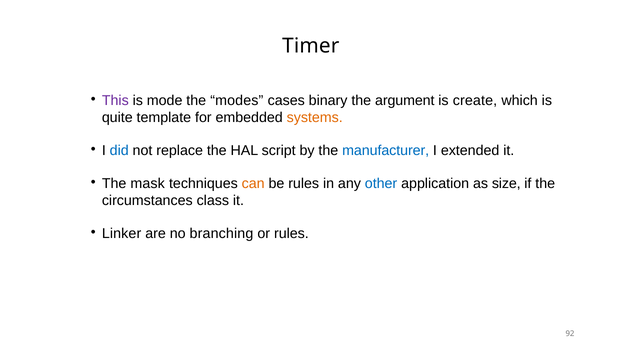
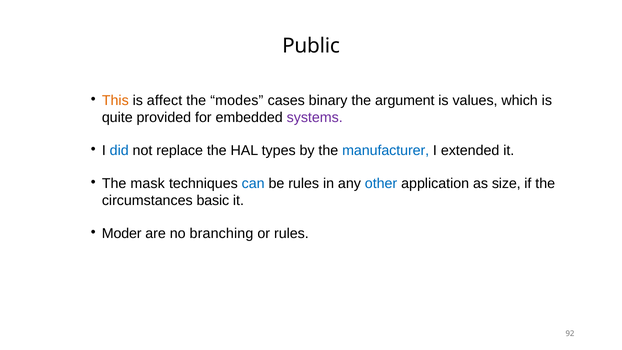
Timer: Timer -> Public
This colour: purple -> orange
mode: mode -> affect
create: create -> values
template: template -> provided
systems colour: orange -> purple
script: script -> types
can colour: orange -> blue
class: class -> basic
Linker: Linker -> Moder
